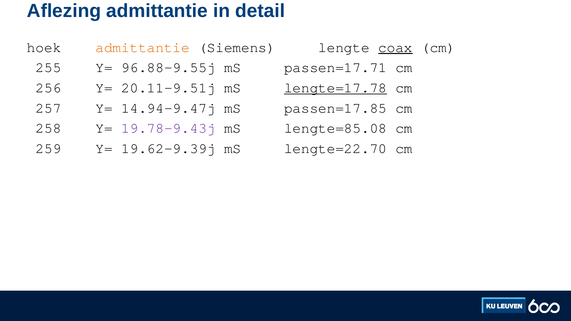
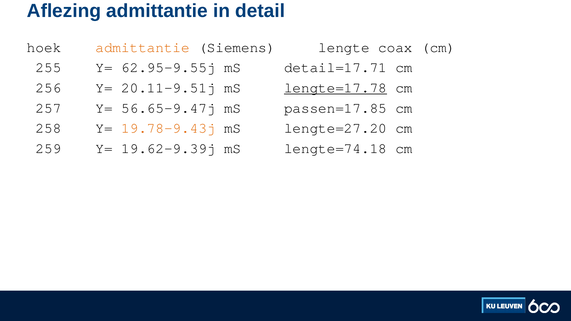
coax underline: present -> none
96.88-9.55j: 96.88-9.55j -> 62.95-9.55j
passen=17.71: passen=17.71 -> detail=17.71
14.94-9.47j: 14.94-9.47j -> 56.65-9.47j
19.78-9.43j colour: purple -> orange
lengte=85.08: lengte=85.08 -> lengte=27.20
lengte=22.70: lengte=22.70 -> lengte=74.18
